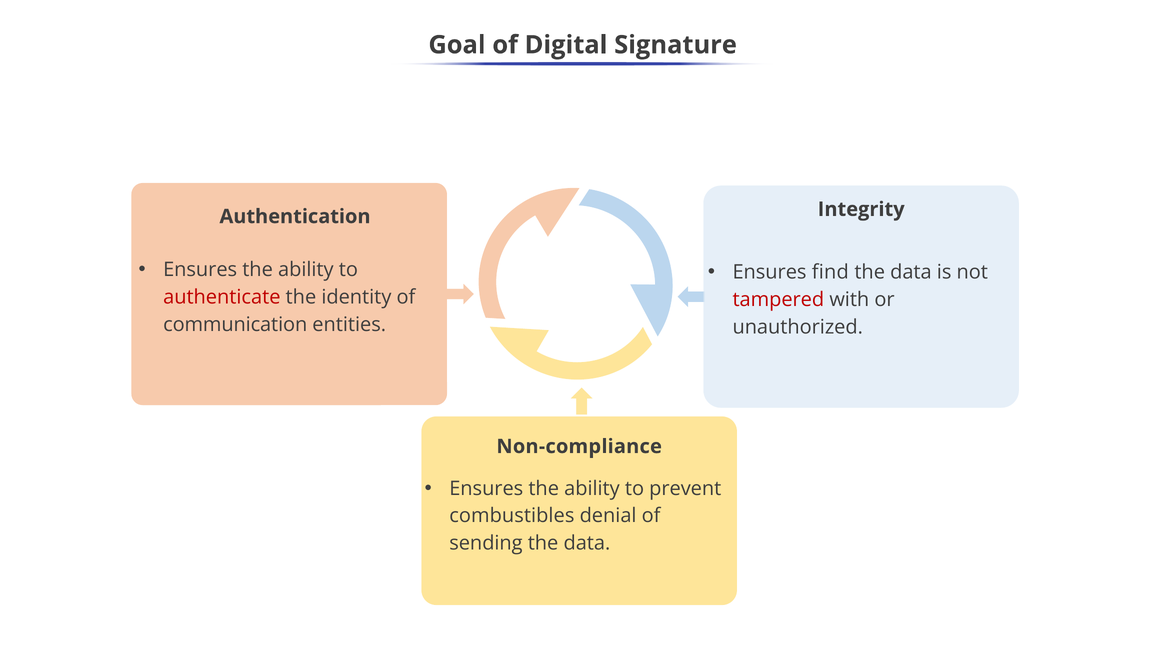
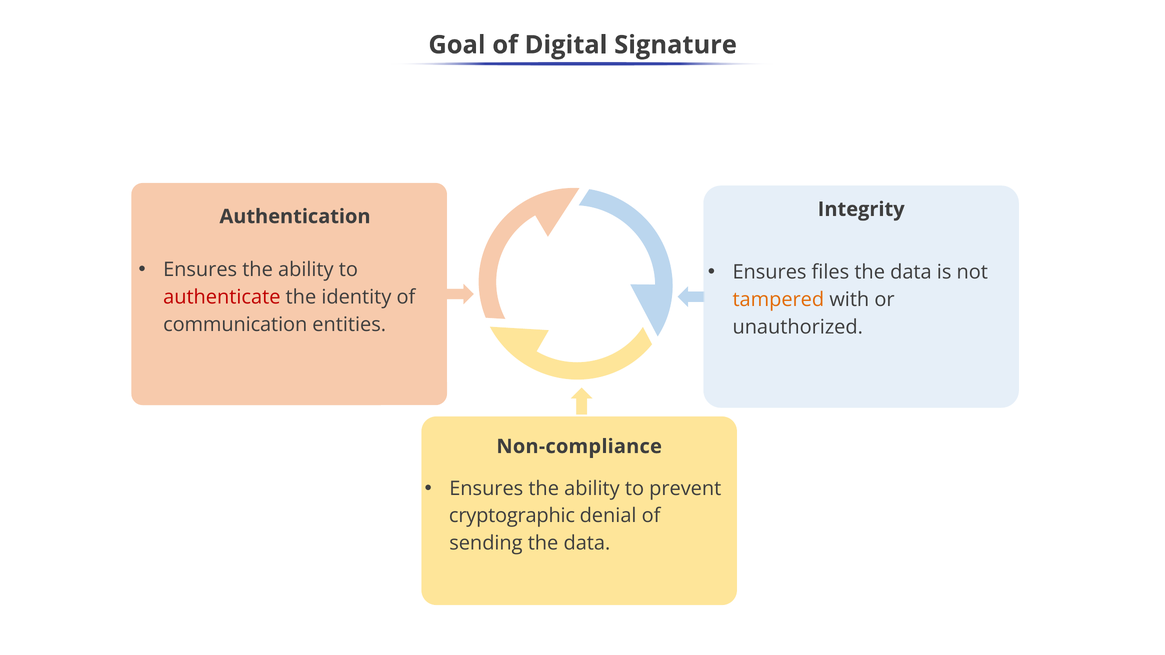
find: find -> files
tampered colour: red -> orange
combustibles: combustibles -> cryptographic
